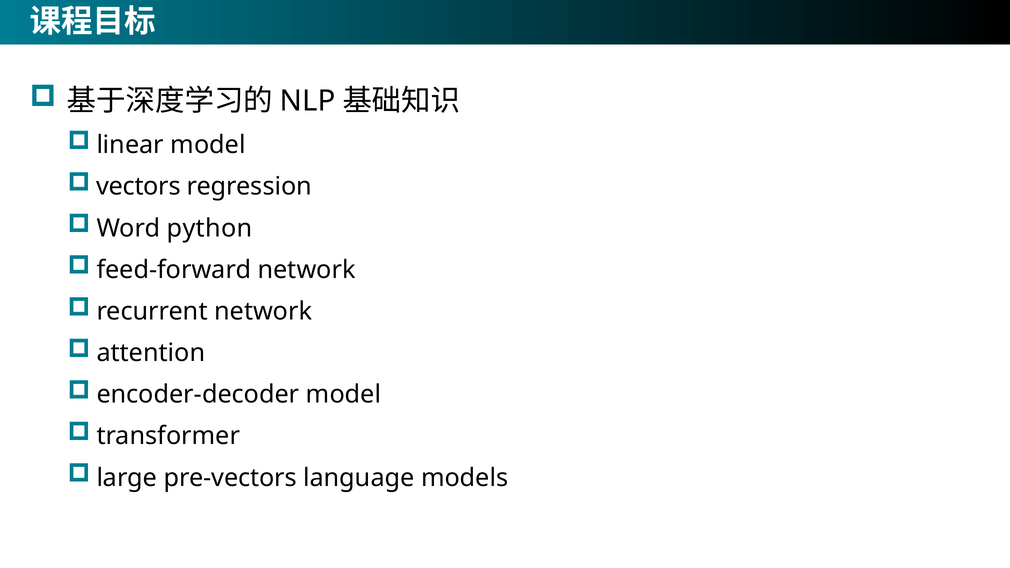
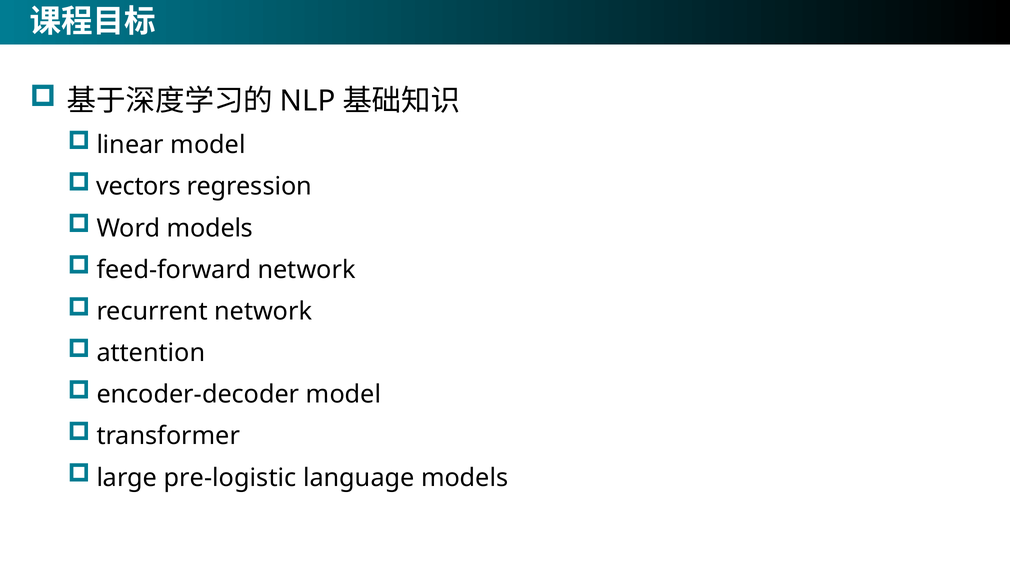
Word python: python -> models
pre-vectors: pre-vectors -> pre-logistic
